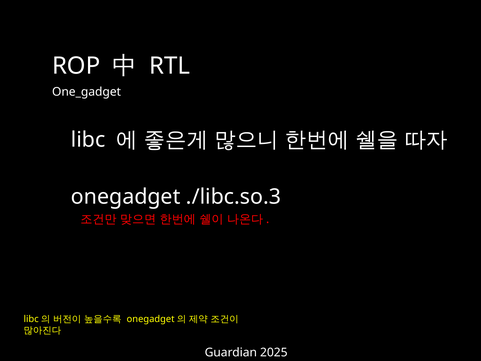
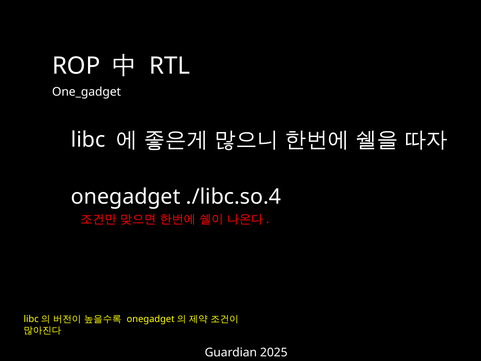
./libc.so.3: ./libc.so.3 -> ./libc.so.4
